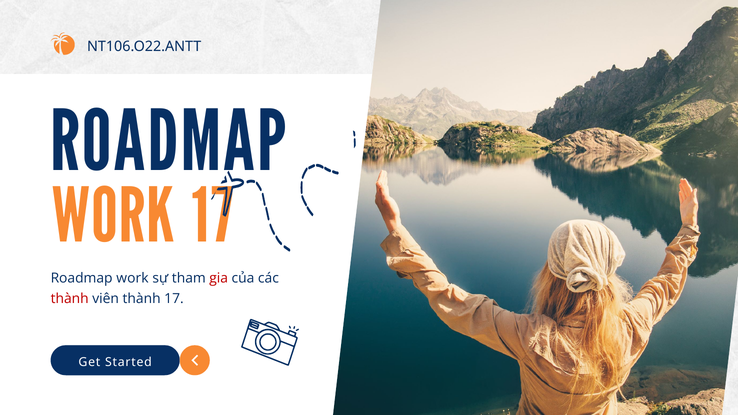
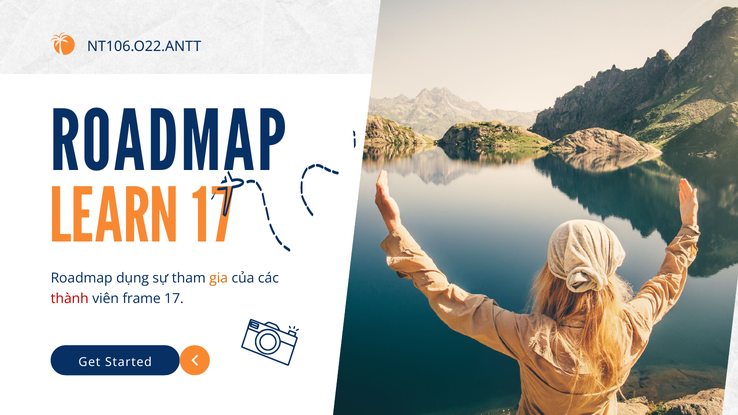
WORK at (113, 217): WORK -> LEARN
Roadmap work: work -> dụng
gia colour: red -> orange
viên thành: thành -> frame
